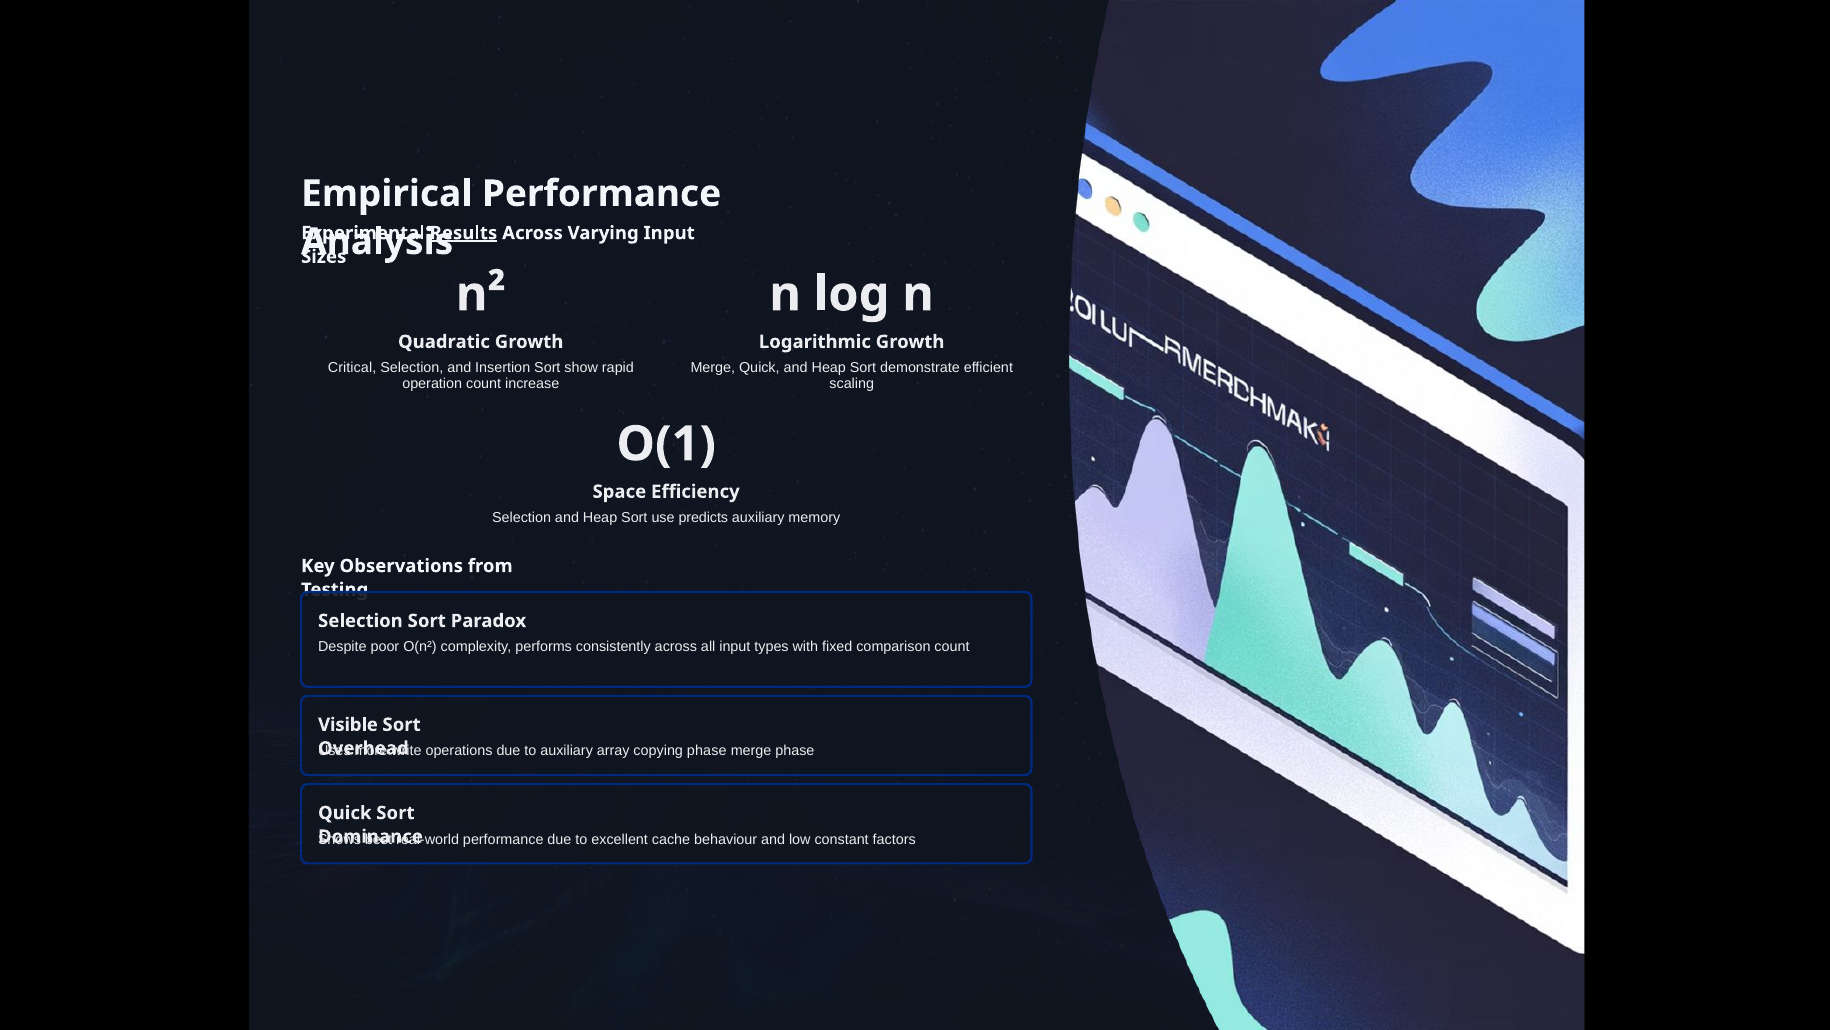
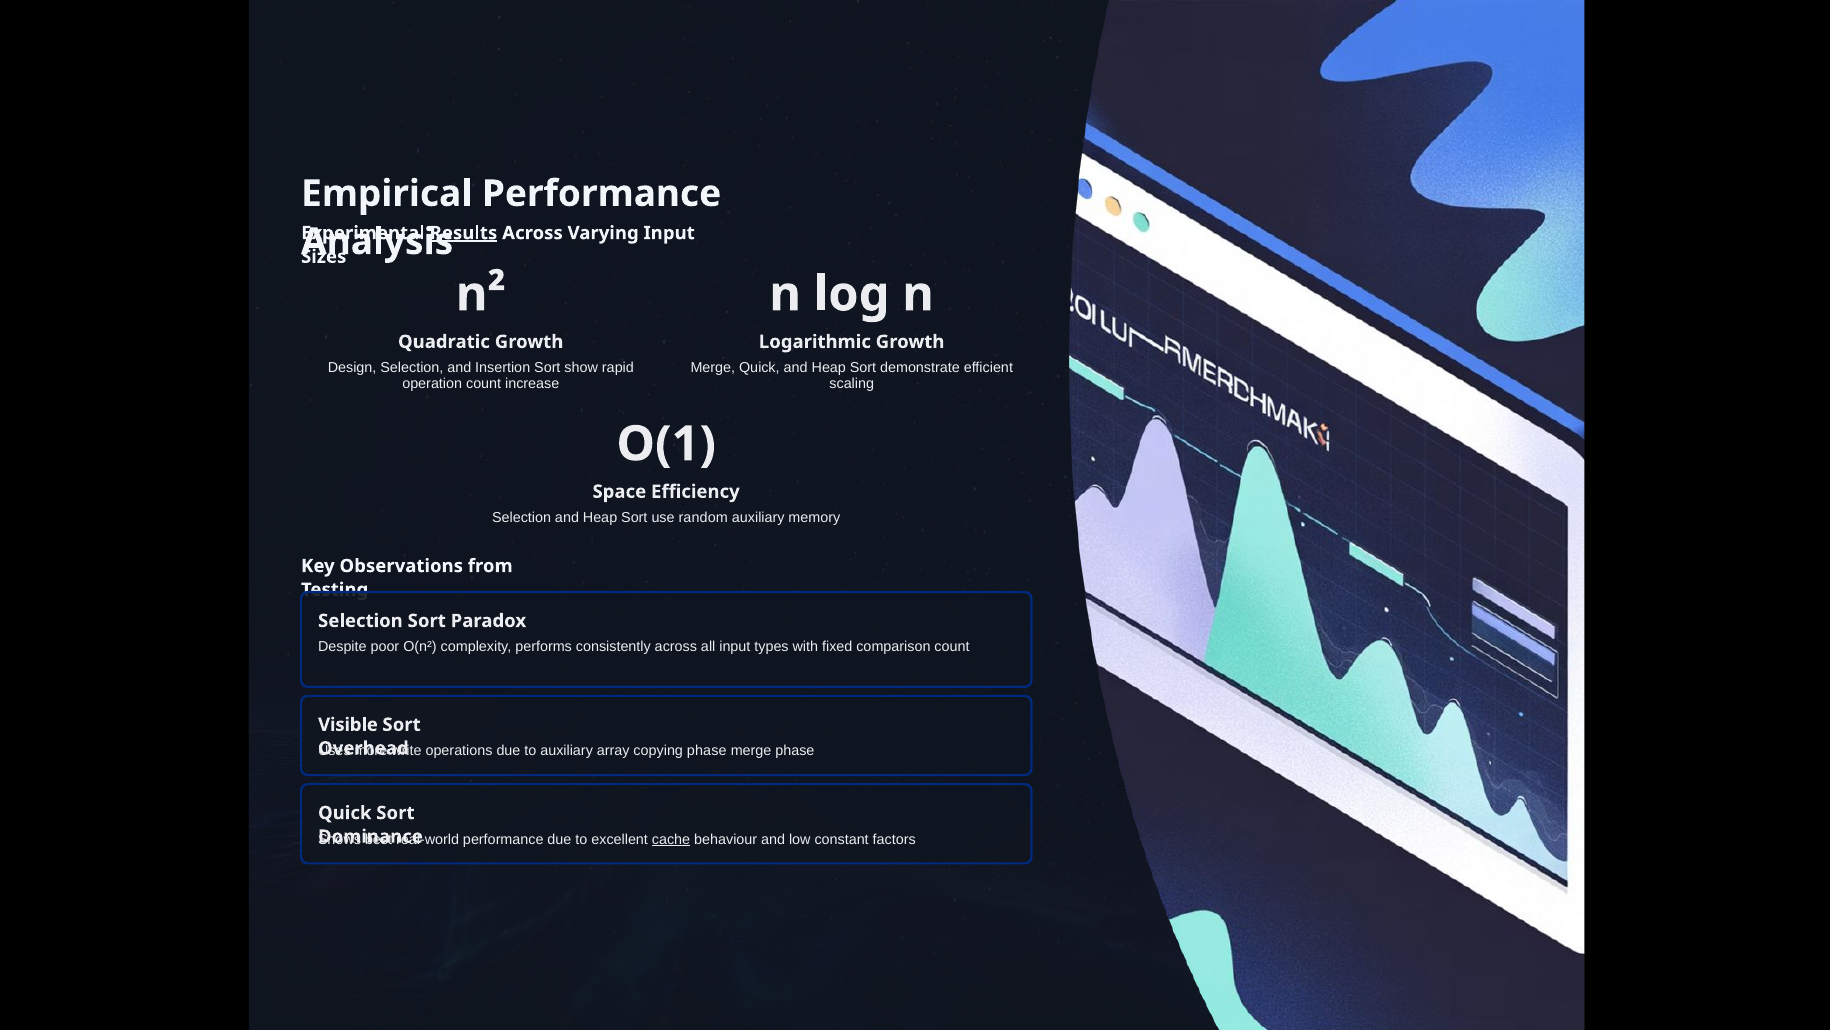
Critical: Critical -> Design
predicts: predicts -> random
cache underline: none -> present
